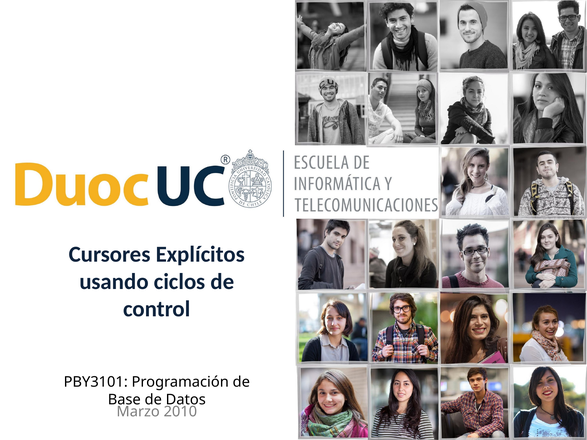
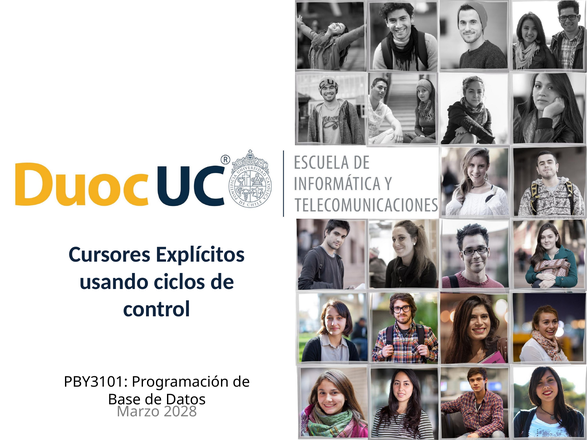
2010: 2010 -> 2028
